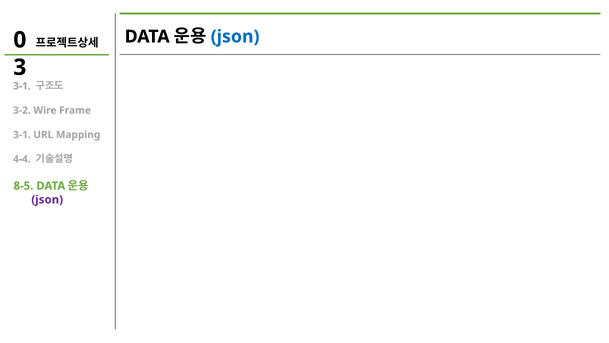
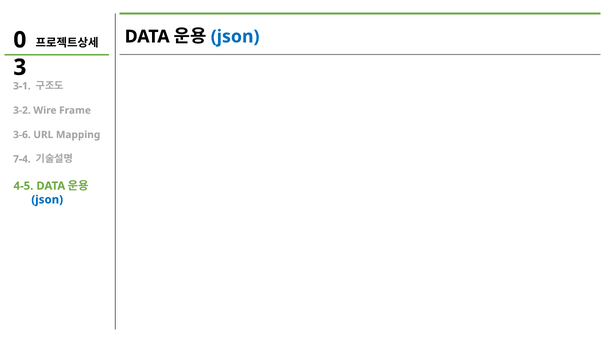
3-1 at (22, 135): 3-1 -> 3-6
4-4: 4-4 -> 7-4
8-5: 8-5 -> 4-5
json at (47, 199) colour: purple -> blue
